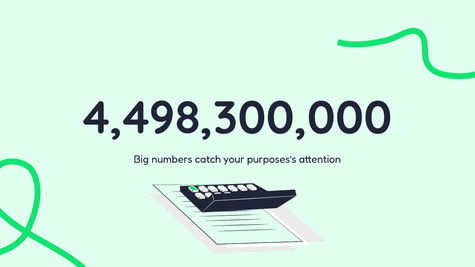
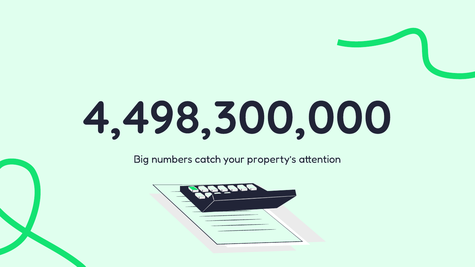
purposes’s: purposes’s -> property’s
